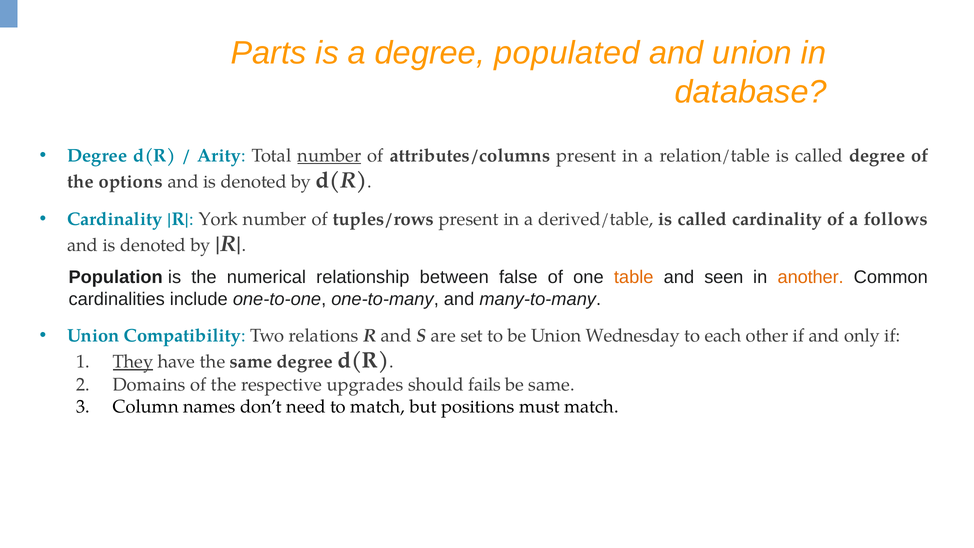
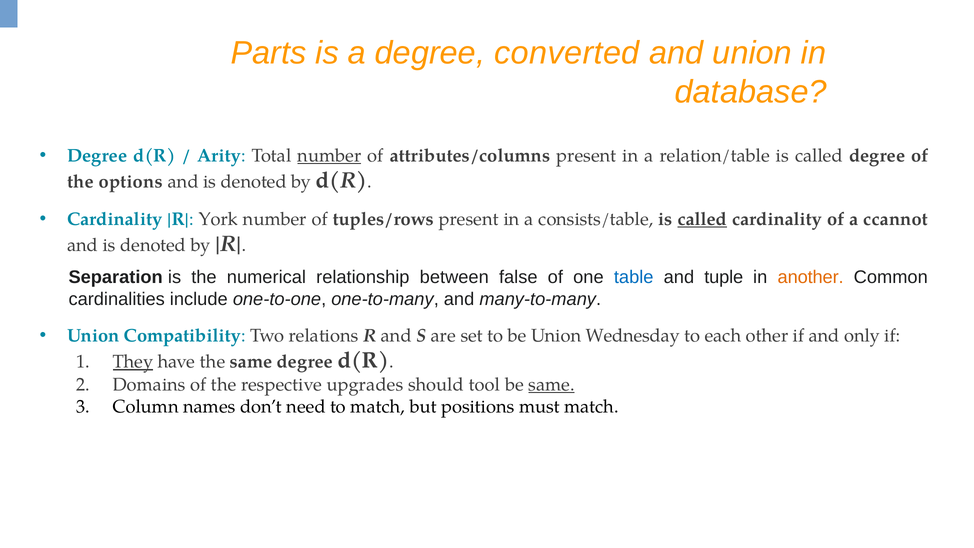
populated: populated -> converted
derived/table: derived/table -> consists/table
called at (702, 219) underline: none -> present
follows: follows -> ccannot
Population: Population -> Separation
table colour: orange -> blue
seen: seen -> tuple
fails: fails -> tool
same at (552, 385) underline: none -> present
